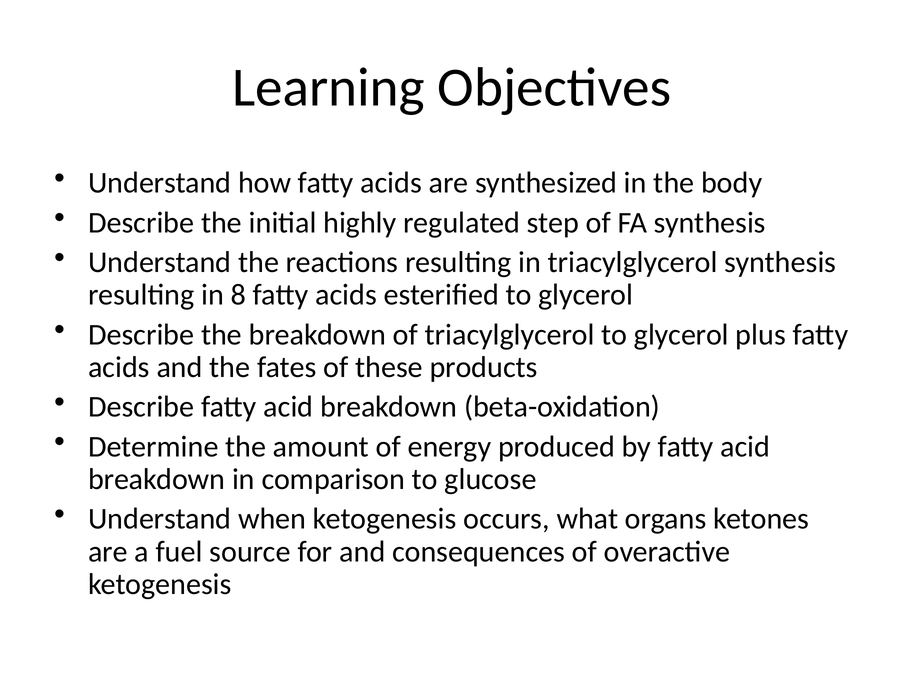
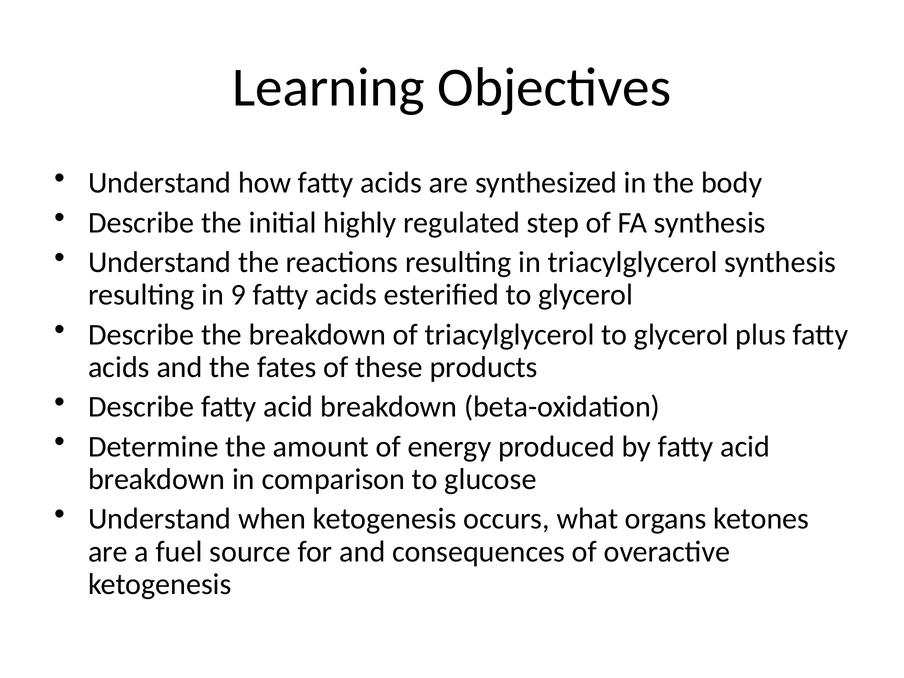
8: 8 -> 9
